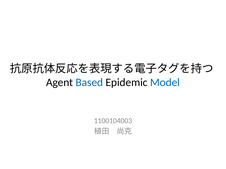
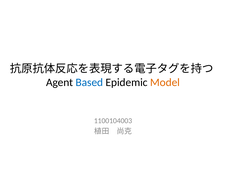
Model colour: blue -> orange
